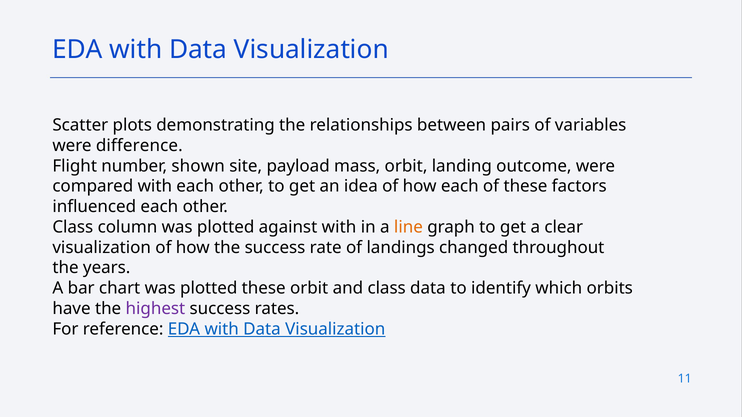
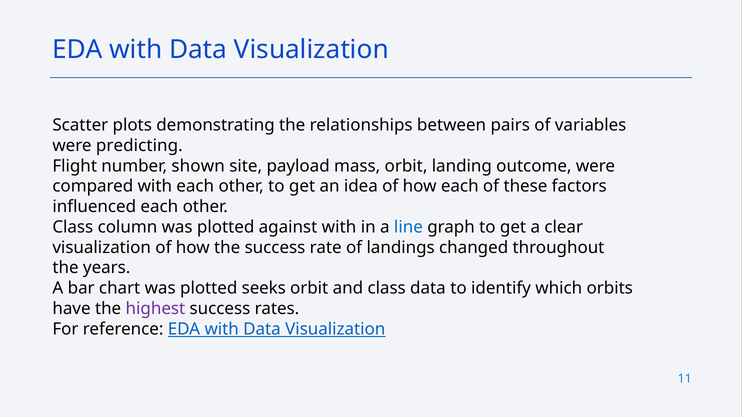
difference: difference -> predicting
line colour: orange -> blue
plotted these: these -> seeks
